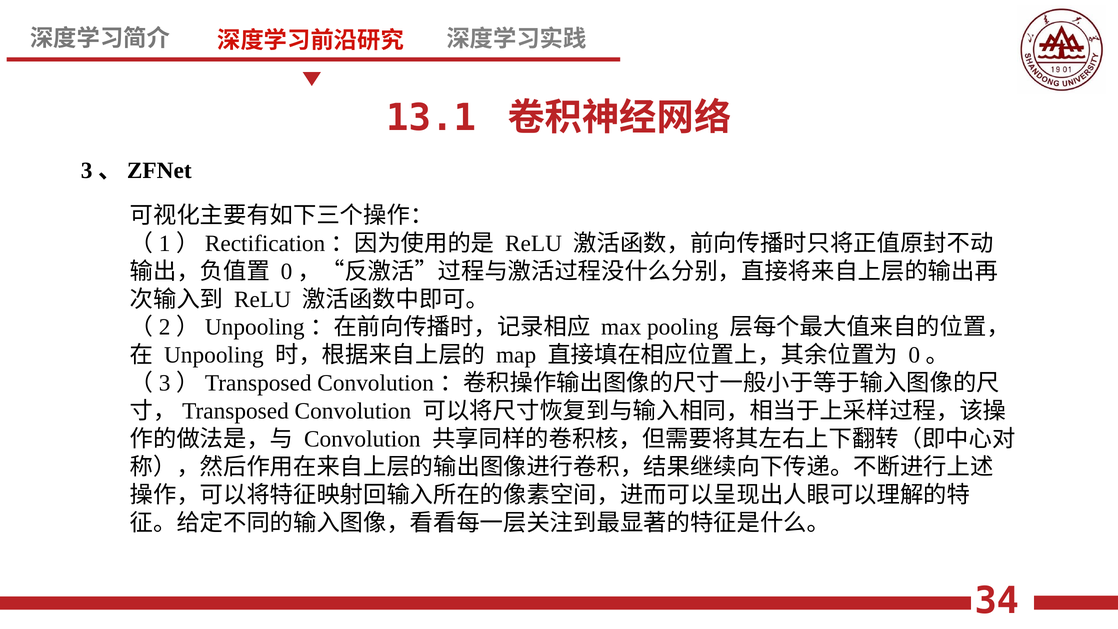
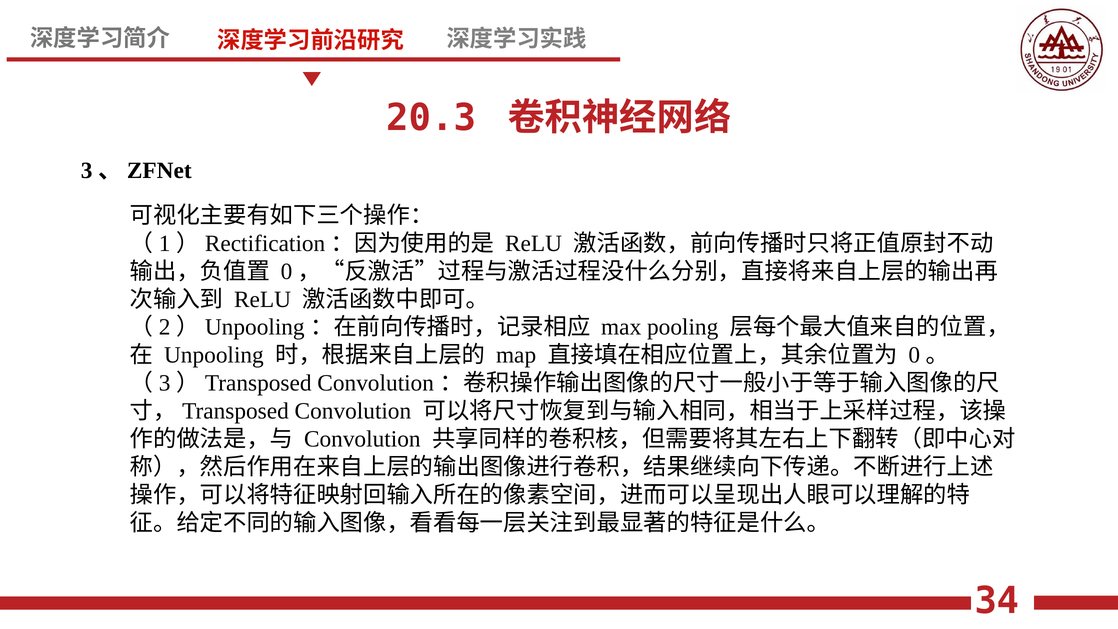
13.1: 13.1 -> 20.3
